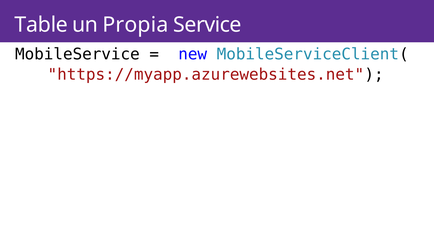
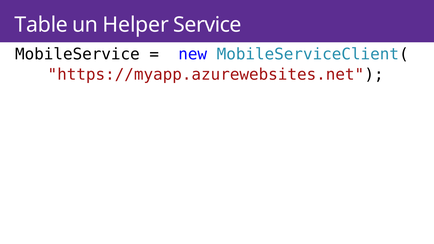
Propia: Propia -> Helper
